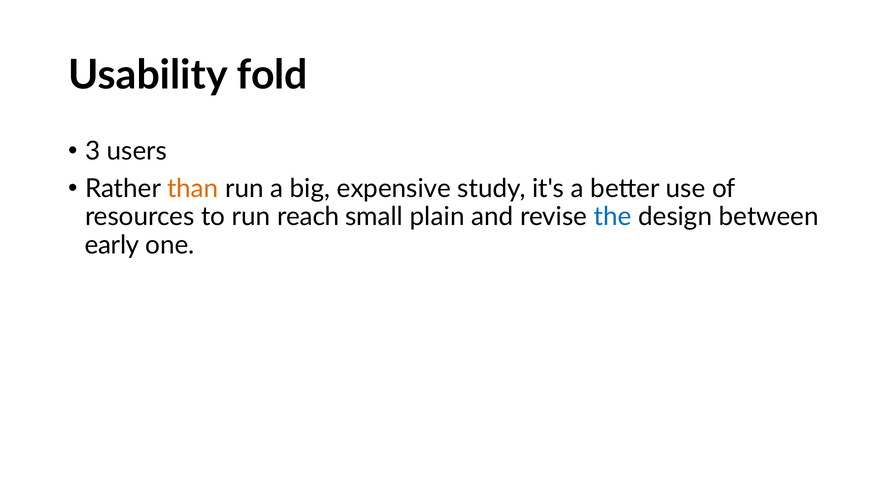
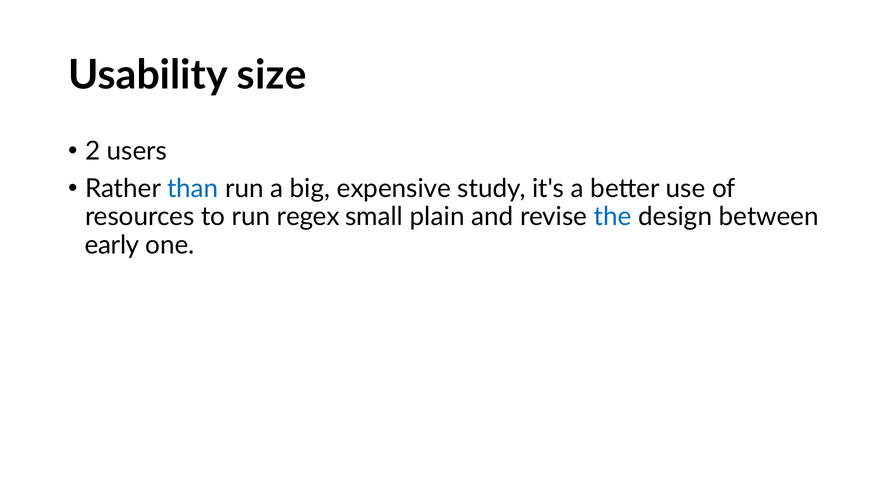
fold: fold -> size
3: 3 -> 2
than colour: orange -> blue
reach: reach -> regex
